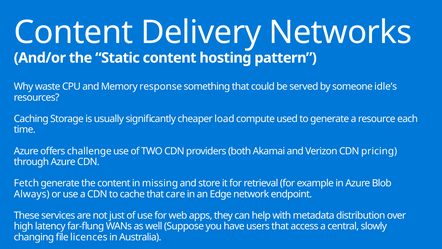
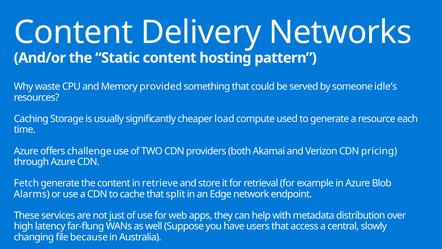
response: response -> provided
missing: missing -> retrieve
Always: Always -> Alarms
care: care -> split
licences: licences -> because
